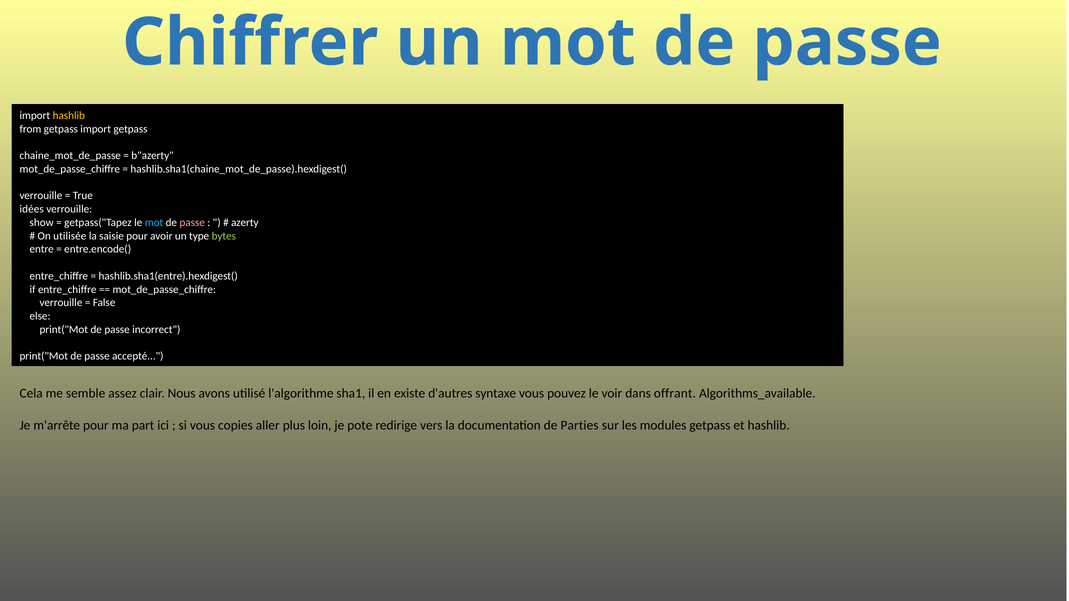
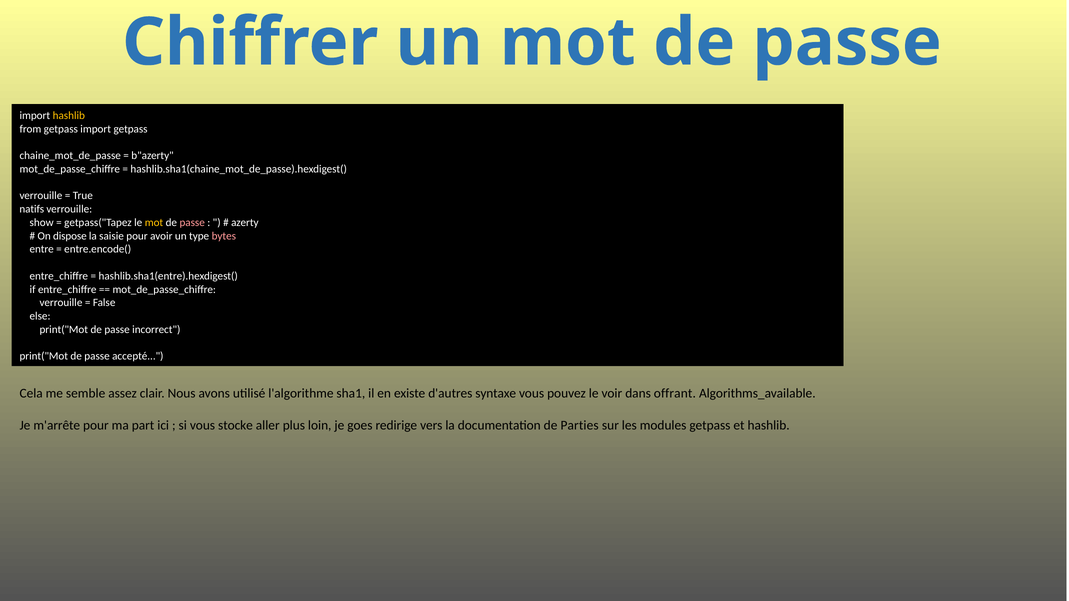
idées: idées -> natifs
mot at (154, 223) colour: light blue -> yellow
utilisée: utilisée -> dispose
bytes colour: light green -> pink
copies: copies -> stocke
pote: pote -> goes
